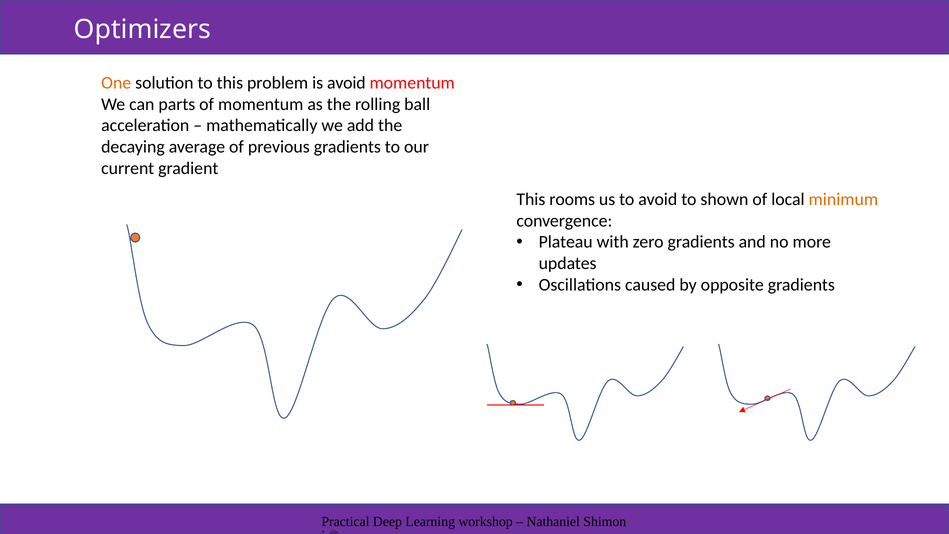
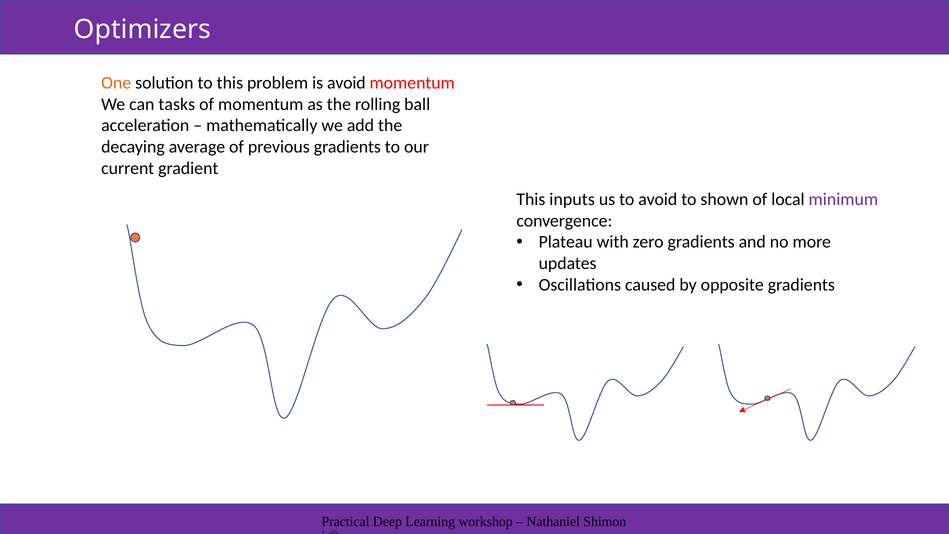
parts: parts -> tasks
rooms: rooms -> inputs
minimum colour: orange -> purple
